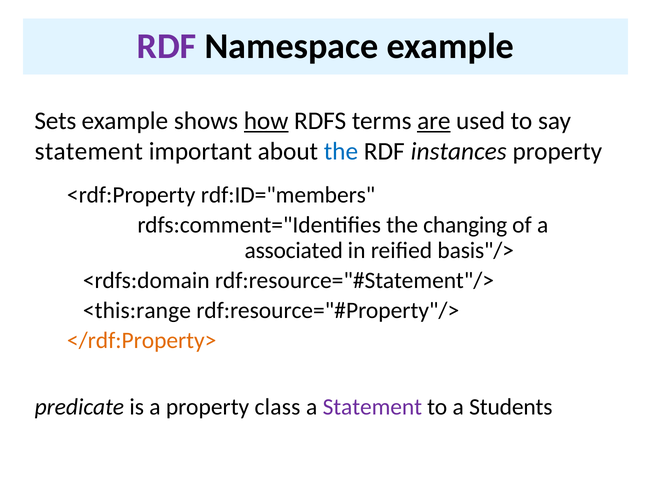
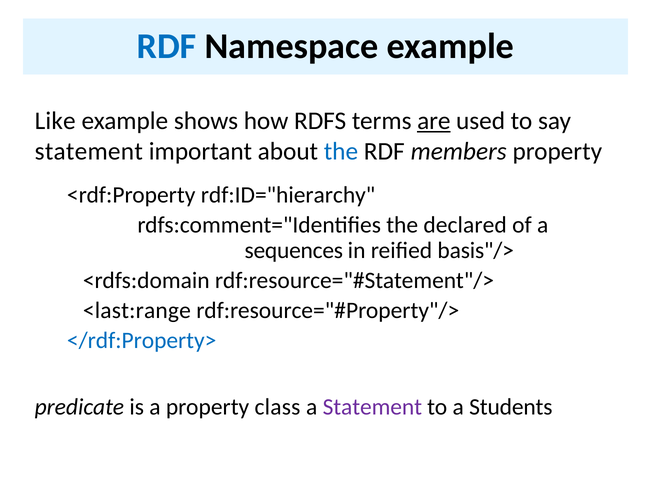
RDF at (167, 46) colour: purple -> blue
Sets: Sets -> Like
how underline: present -> none
instances: instances -> members
rdf:ID="members: rdf:ID="members -> rdf:ID="hierarchy
changing: changing -> declared
associated: associated -> sequences
<this:range: <this:range -> <last:range
</rdf:Property> colour: orange -> blue
